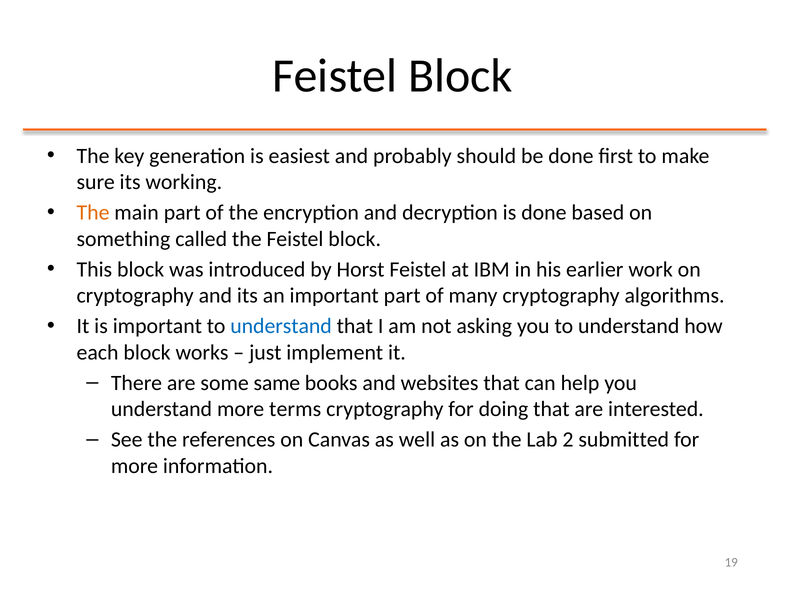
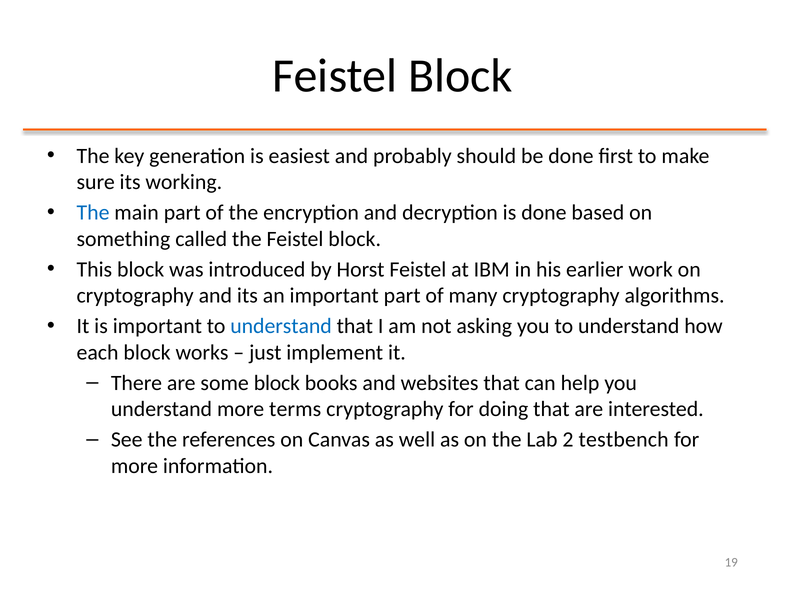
The at (93, 213) colour: orange -> blue
some same: same -> block
submitted: submitted -> testbench
